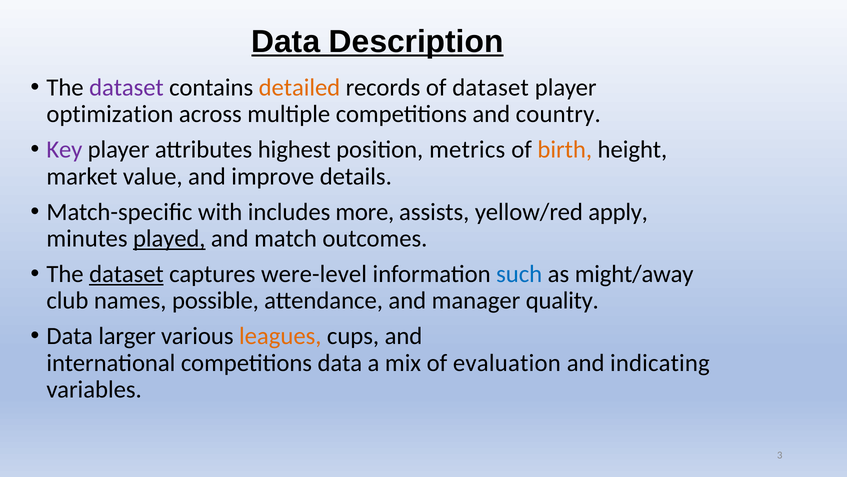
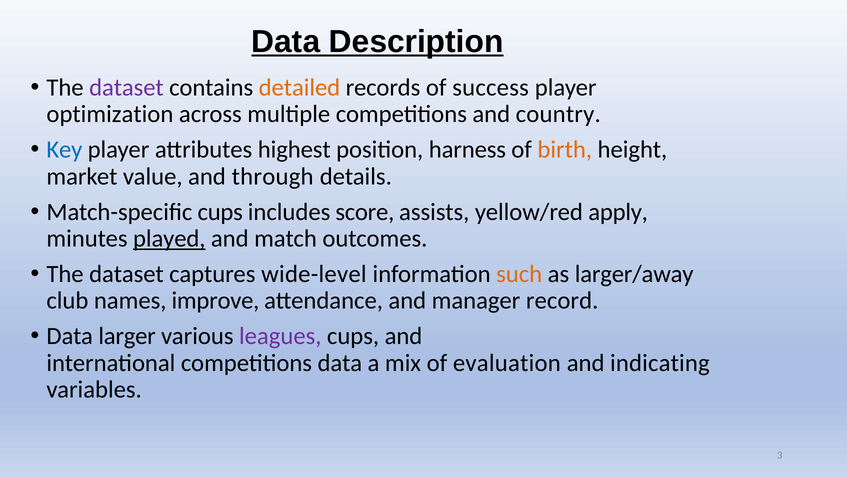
of dataset: dataset -> success
Key colour: purple -> blue
metrics: metrics -> harness
improve: improve -> through
Match-specific with: with -> cups
more: more -> score
dataset at (126, 274) underline: present -> none
were-level: were-level -> wide-level
such colour: blue -> orange
might/away: might/away -> larger/away
possible: possible -> improve
quality: quality -> record
leagues colour: orange -> purple
